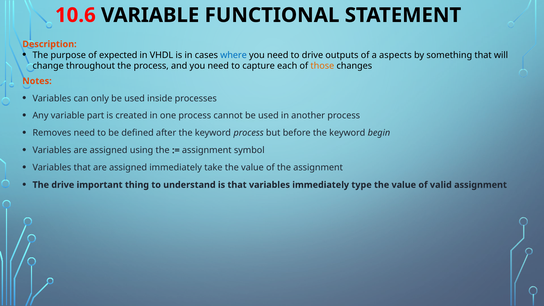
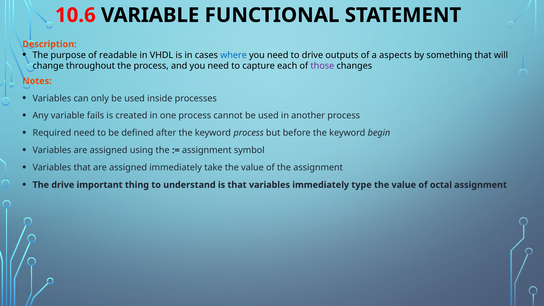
expected: expected -> readable
those colour: orange -> purple
part: part -> fails
Removes: Removes -> Required
valid: valid -> octal
